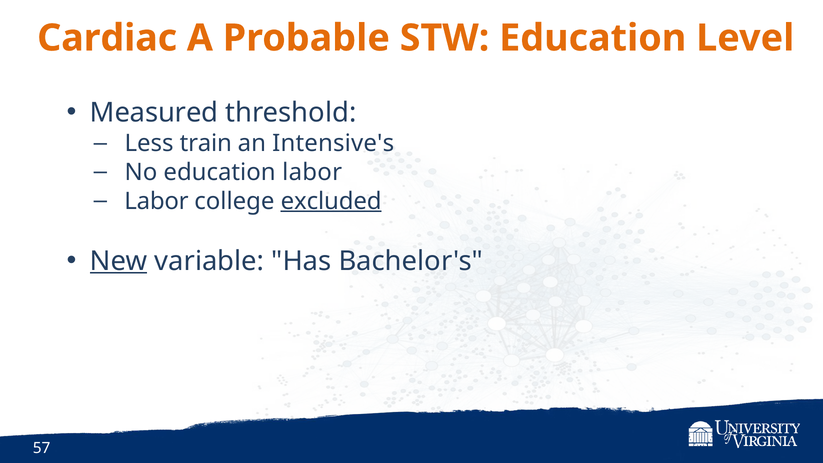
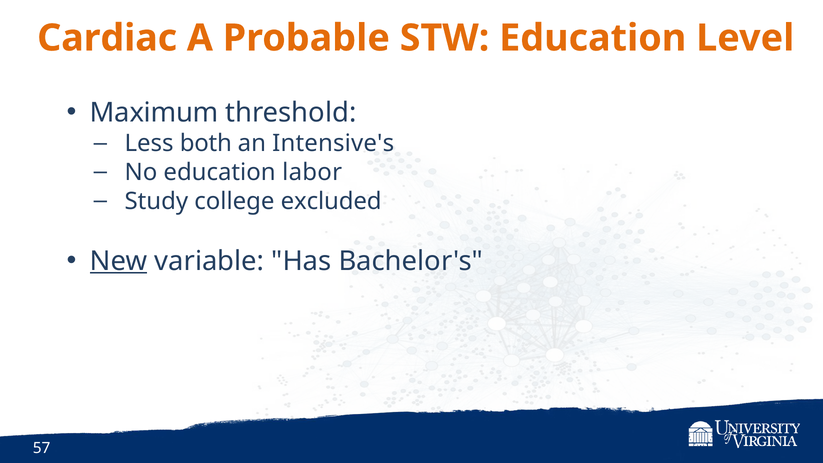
Measured: Measured -> Maximum
train: train -> both
Labor at (156, 201): Labor -> Study
excluded underline: present -> none
